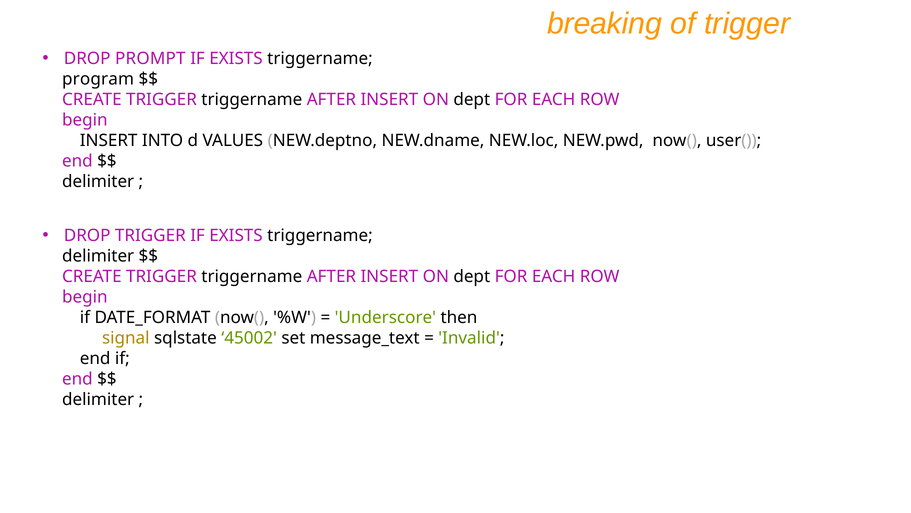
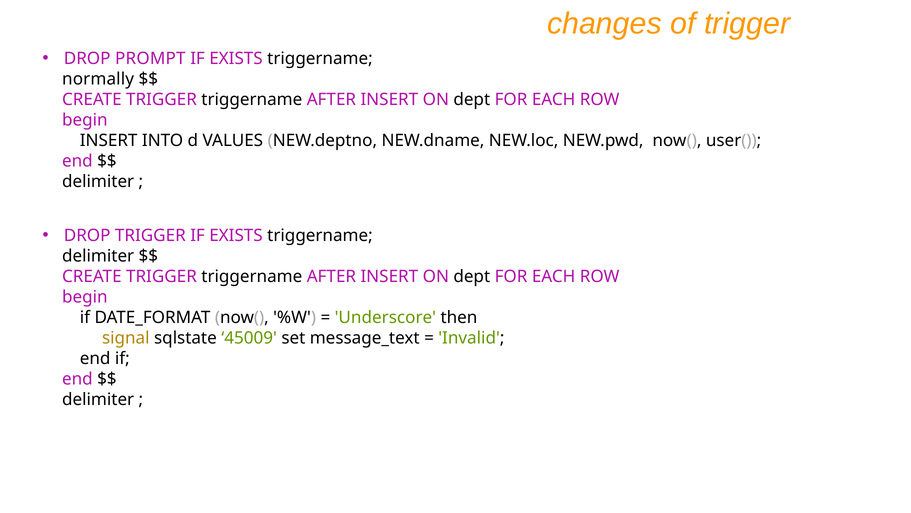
breaking: breaking -> changes
program: program -> normally
45002: 45002 -> 45009
